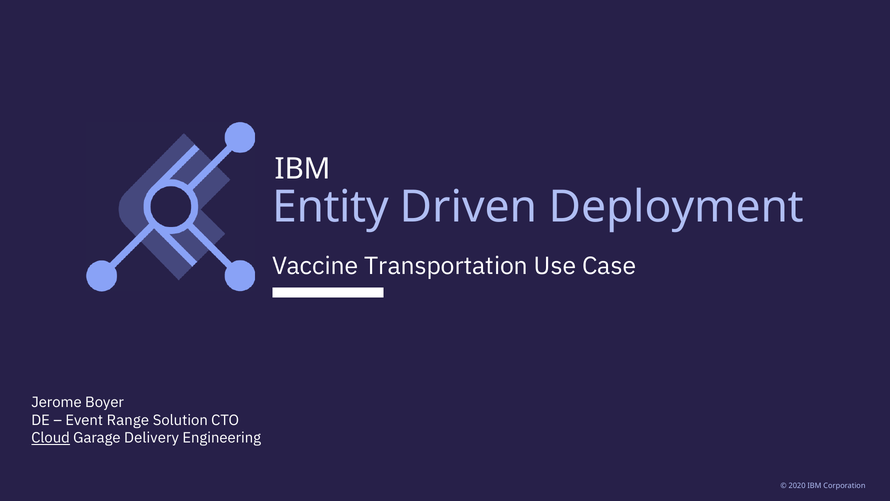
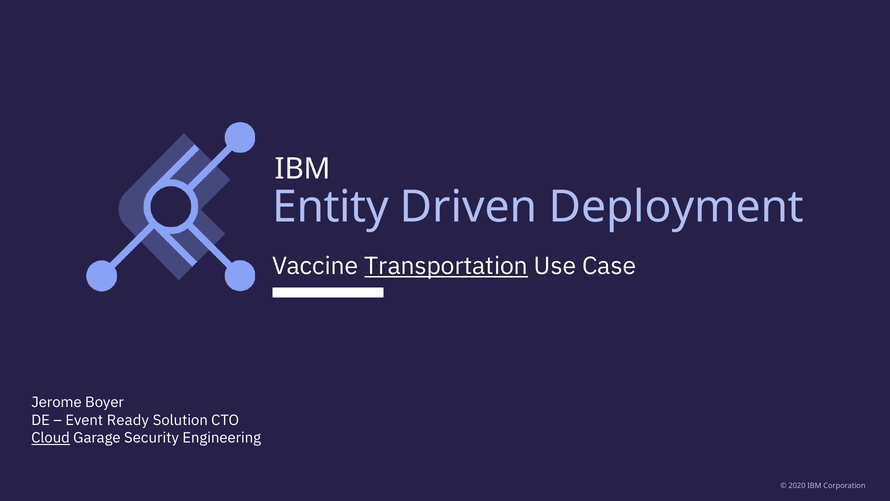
Transportation underline: none -> present
Range: Range -> Ready
Delivery: Delivery -> Security
